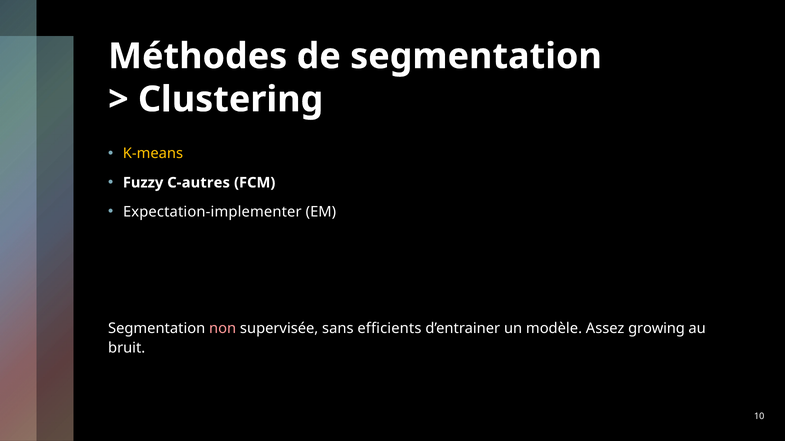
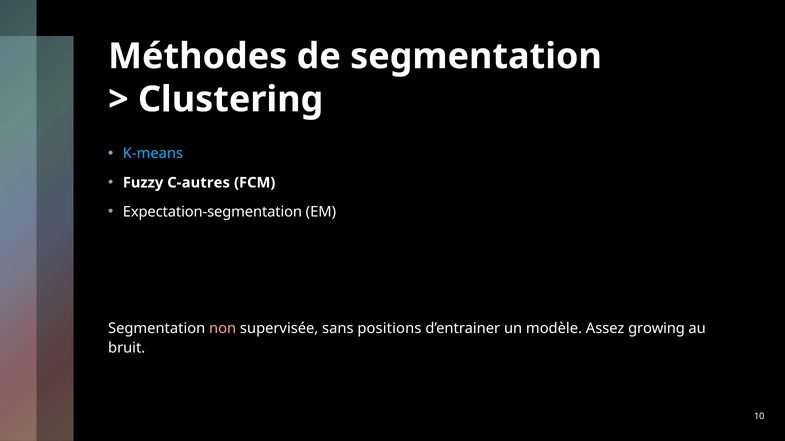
K-means colour: yellow -> light blue
Expectation-implementer: Expectation-implementer -> Expectation-segmentation
efficients: efficients -> positions
